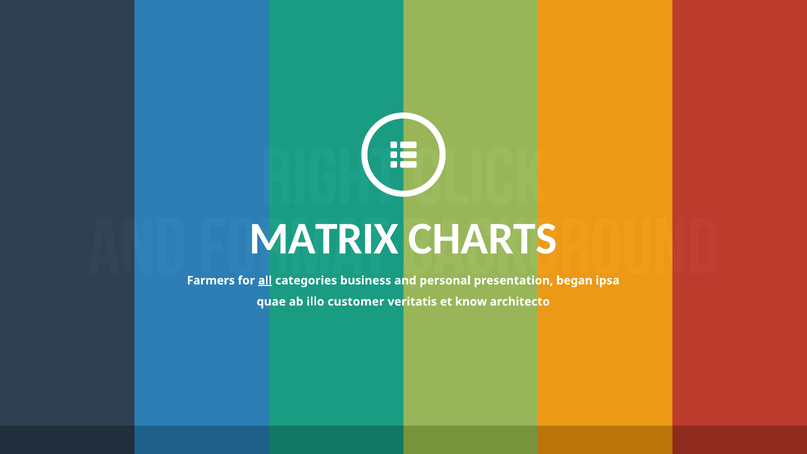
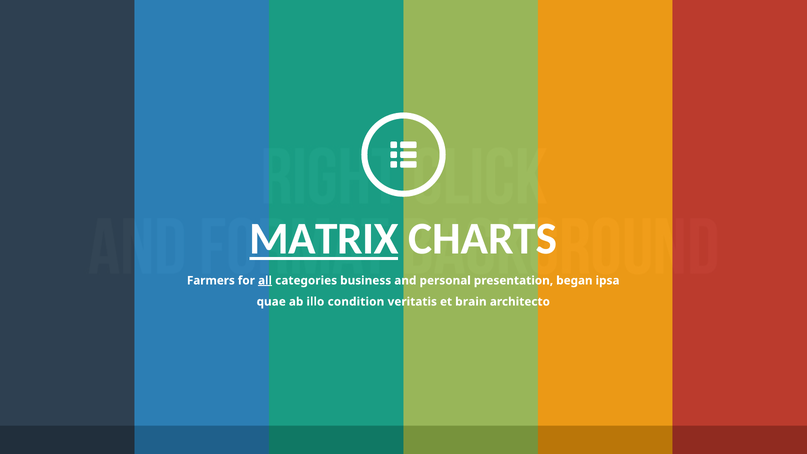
MATRIX underline: none -> present
customer: customer -> condition
know: know -> brain
